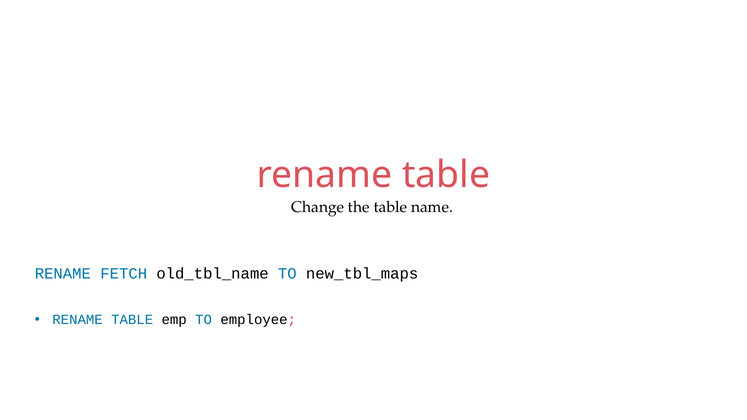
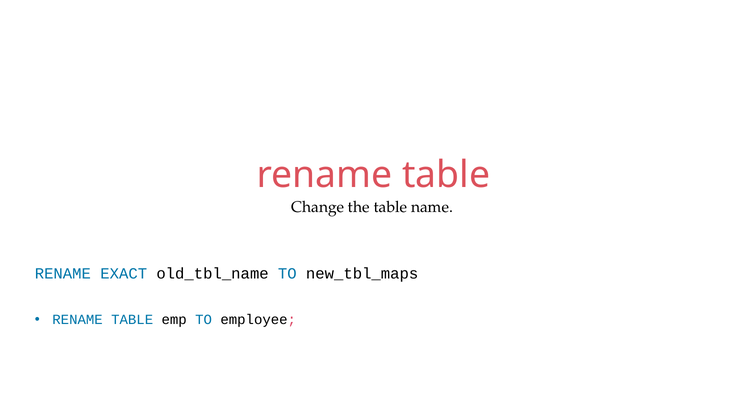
FETCH: FETCH -> EXACT
